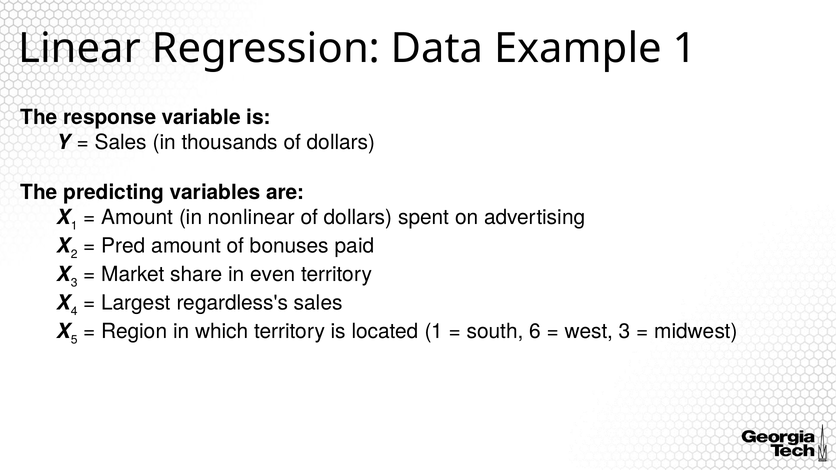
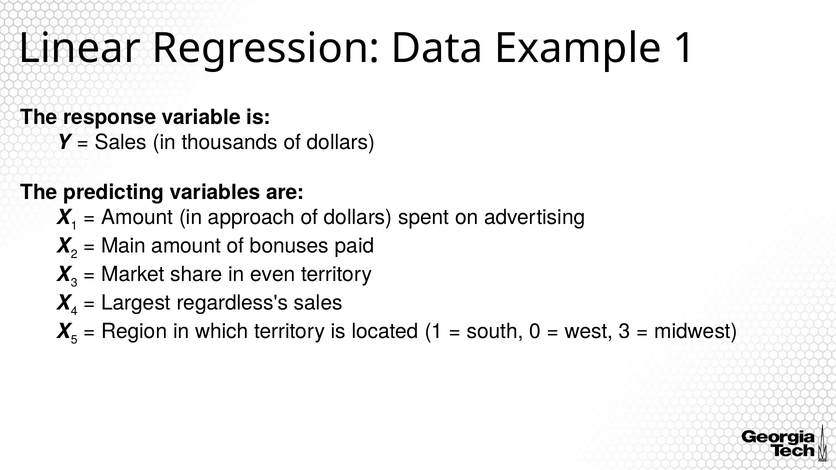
nonlinear: nonlinear -> approach
Pred: Pred -> Main
6: 6 -> 0
